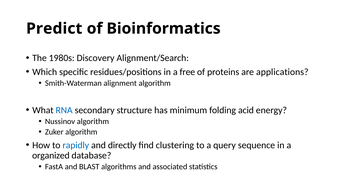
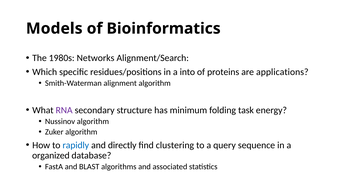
Predict: Predict -> Models
Discovery: Discovery -> Networks
free: free -> into
RNA colour: blue -> purple
acid: acid -> task
